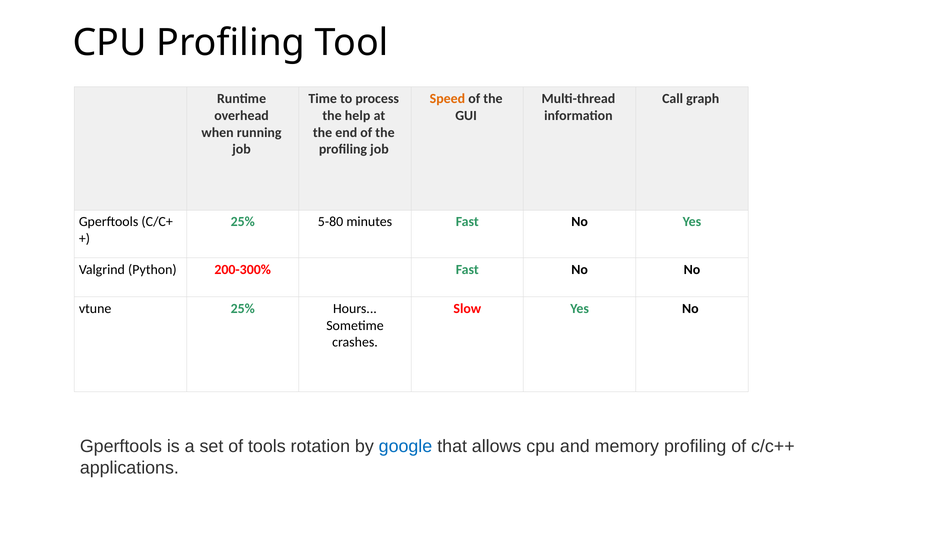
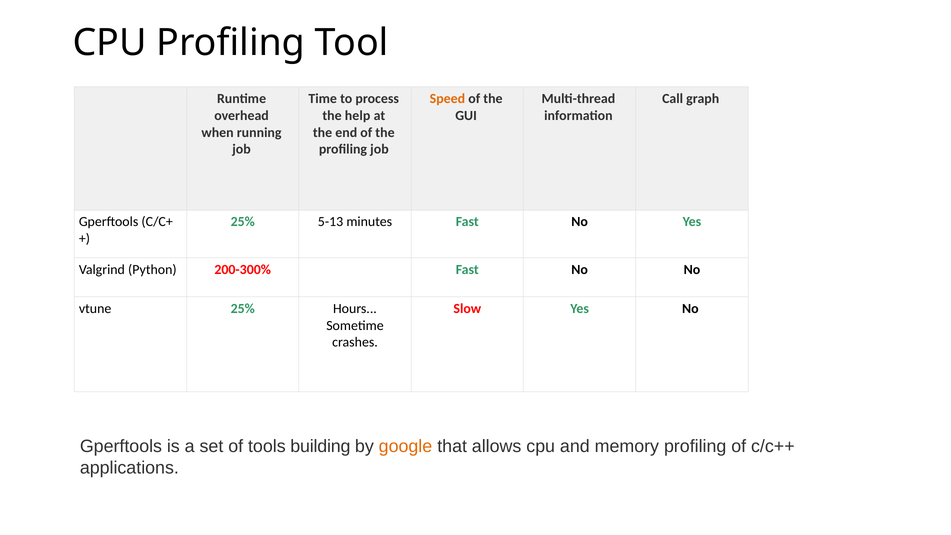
5-80: 5-80 -> 5-13
rotation: rotation -> building
google colour: blue -> orange
